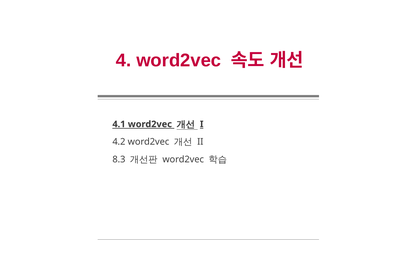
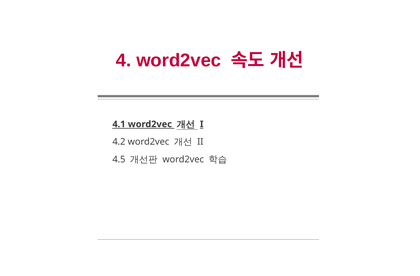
8.3: 8.3 -> 4.5
